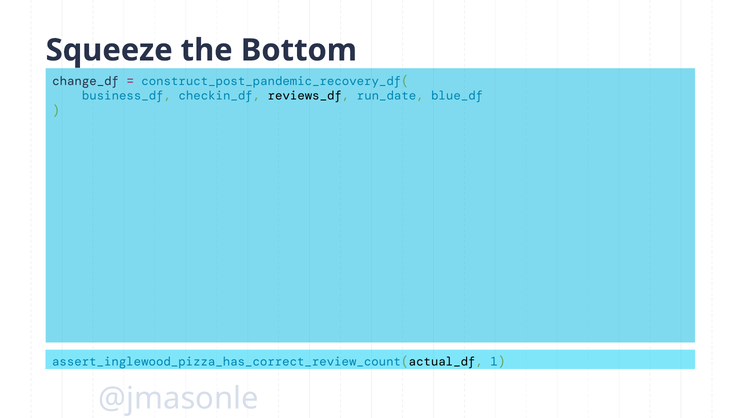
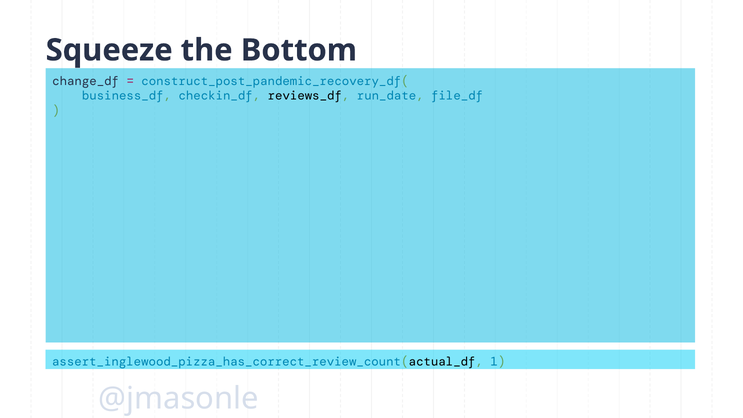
blue_df: blue_df -> file_df
